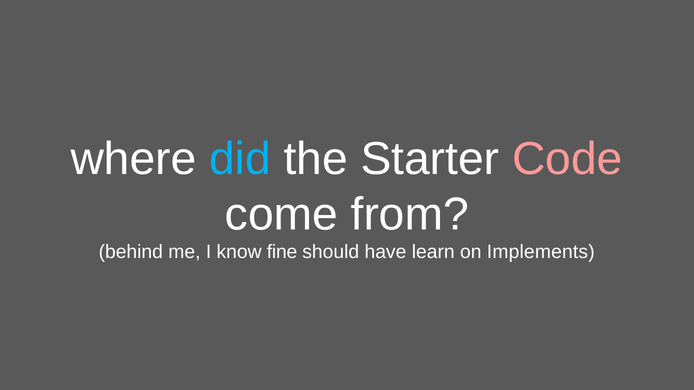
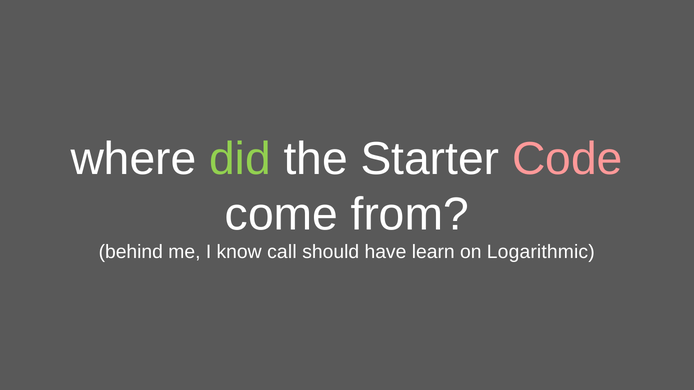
did colour: light blue -> light green
fine: fine -> call
Implements: Implements -> Logarithmic
